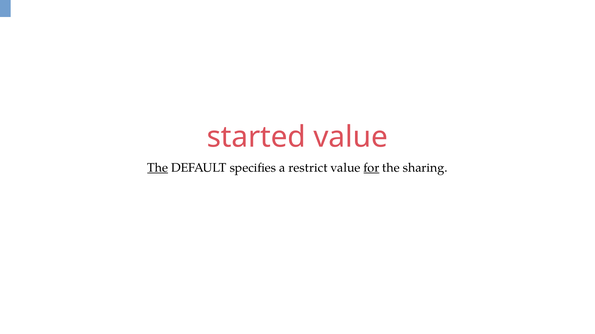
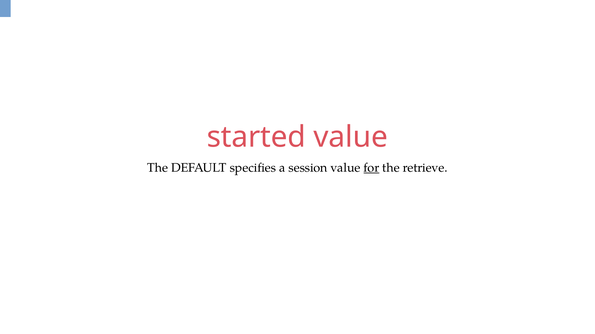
The at (158, 168) underline: present -> none
restrict: restrict -> session
sharing: sharing -> retrieve
